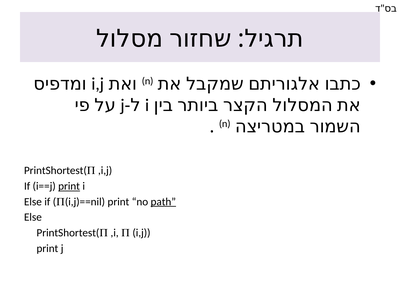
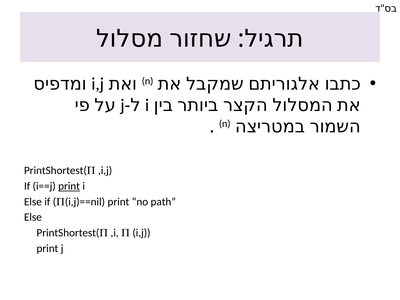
path underline: present -> none
